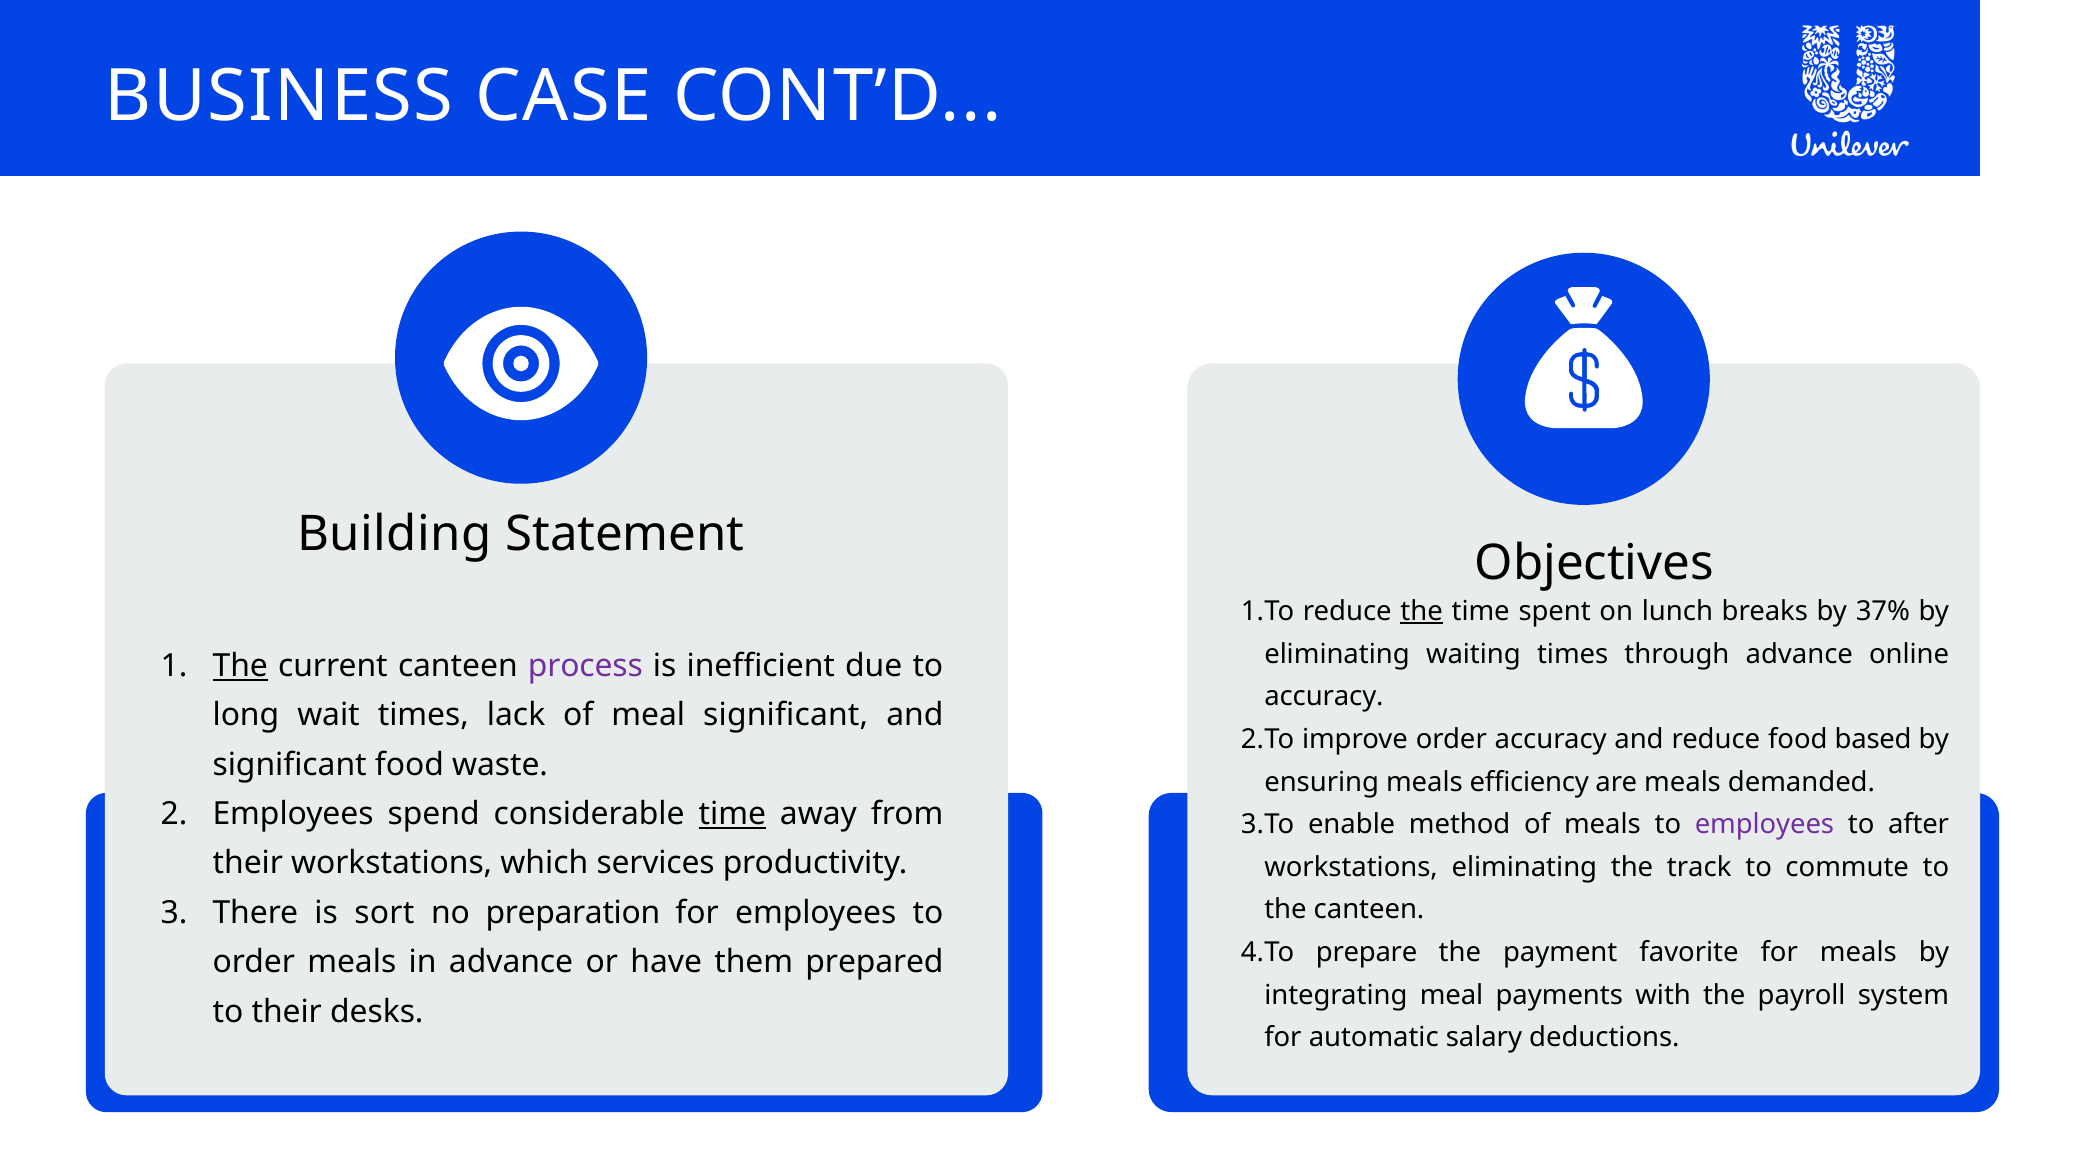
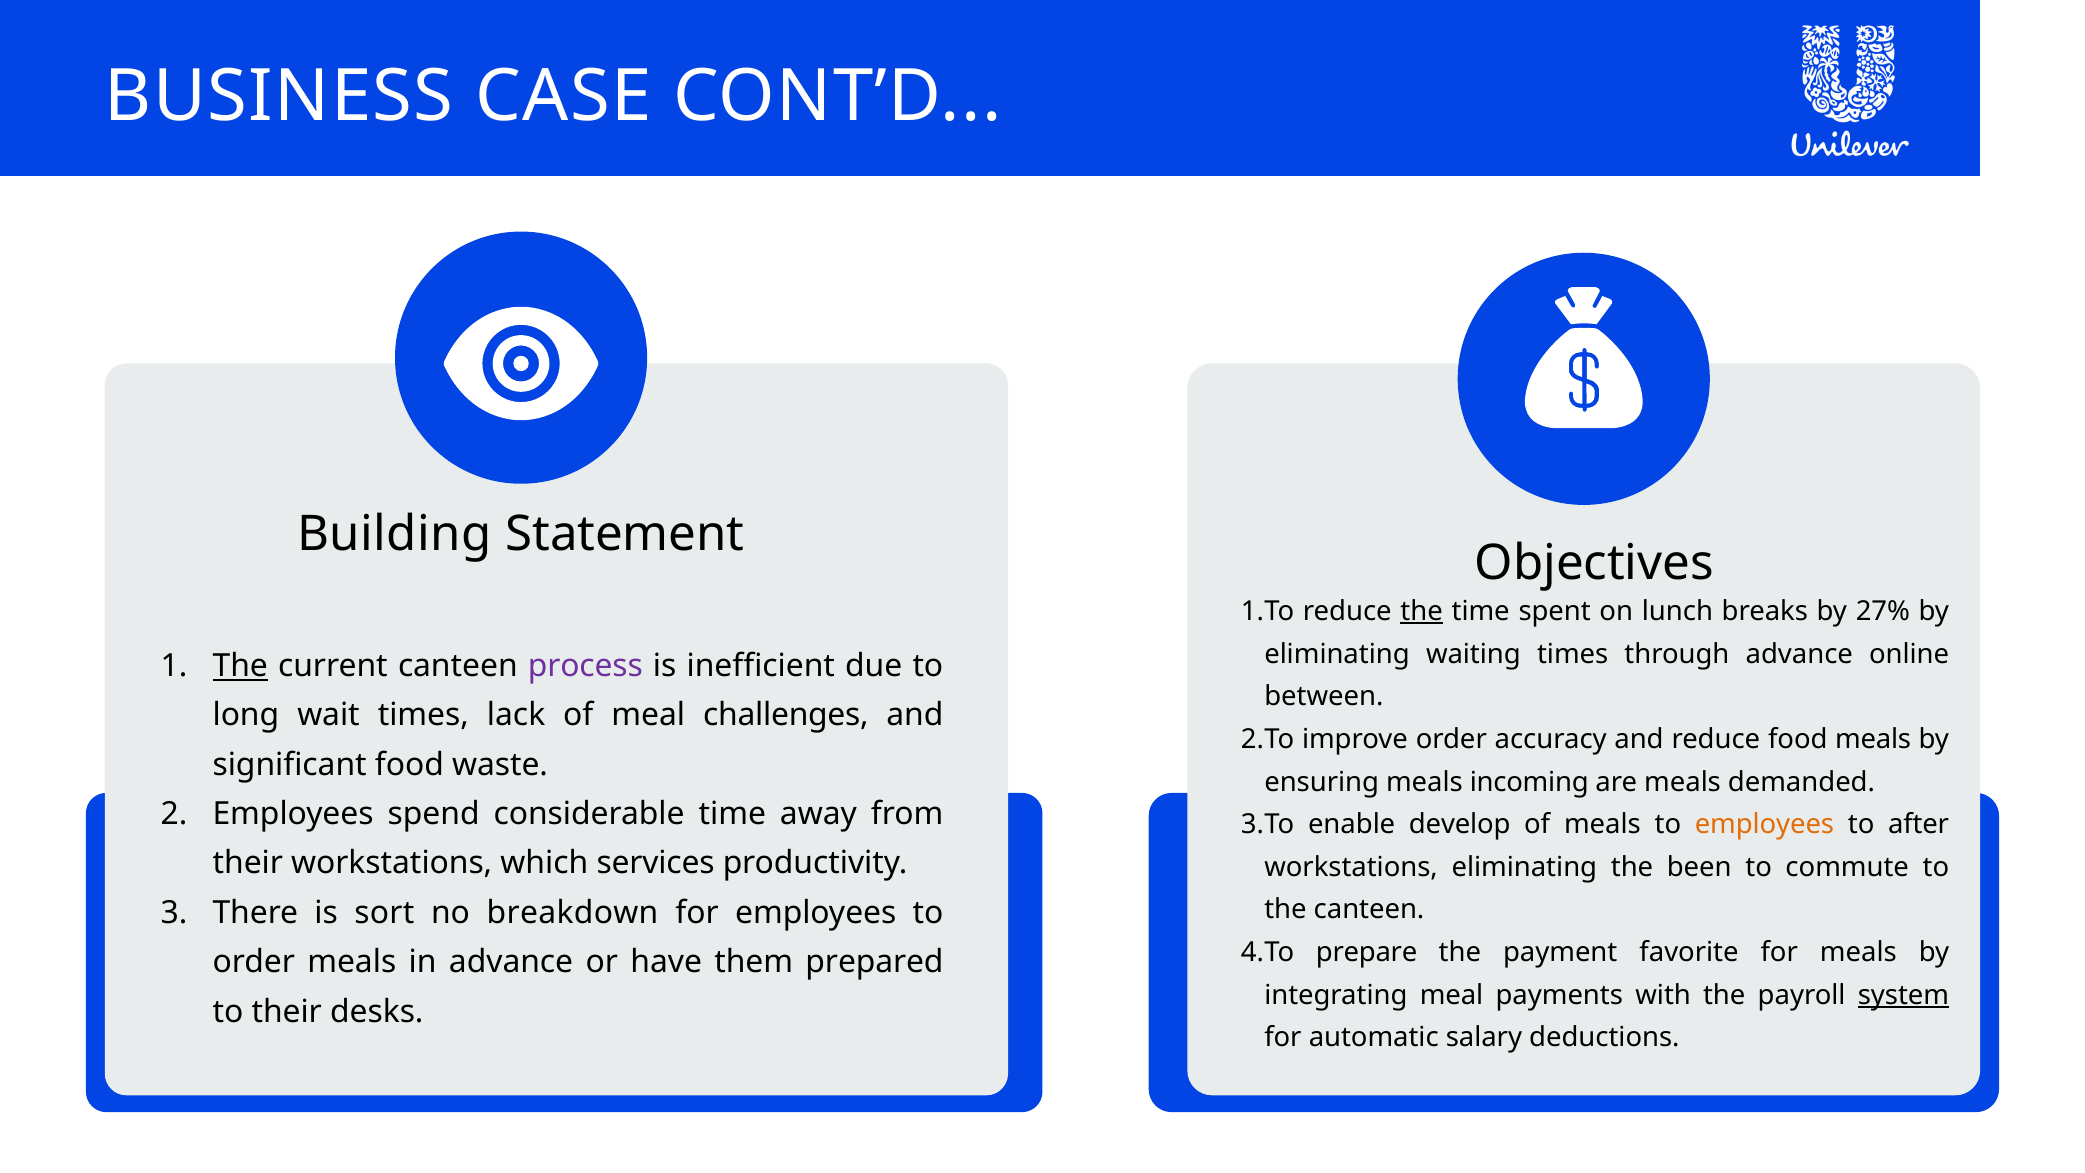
37%: 37% -> 27%
accuracy at (1324, 697): accuracy -> between
meal significant: significant -> challenges
food based: based -> meals
efficiency: efficiency -> incoming
time at (732, 814) underline: present -> none
method: method -> develop
employees at (1764, 824) colour: purple -> orange
track: track -> been
preparation: preparation -> breakdown
system underline: none -> present
